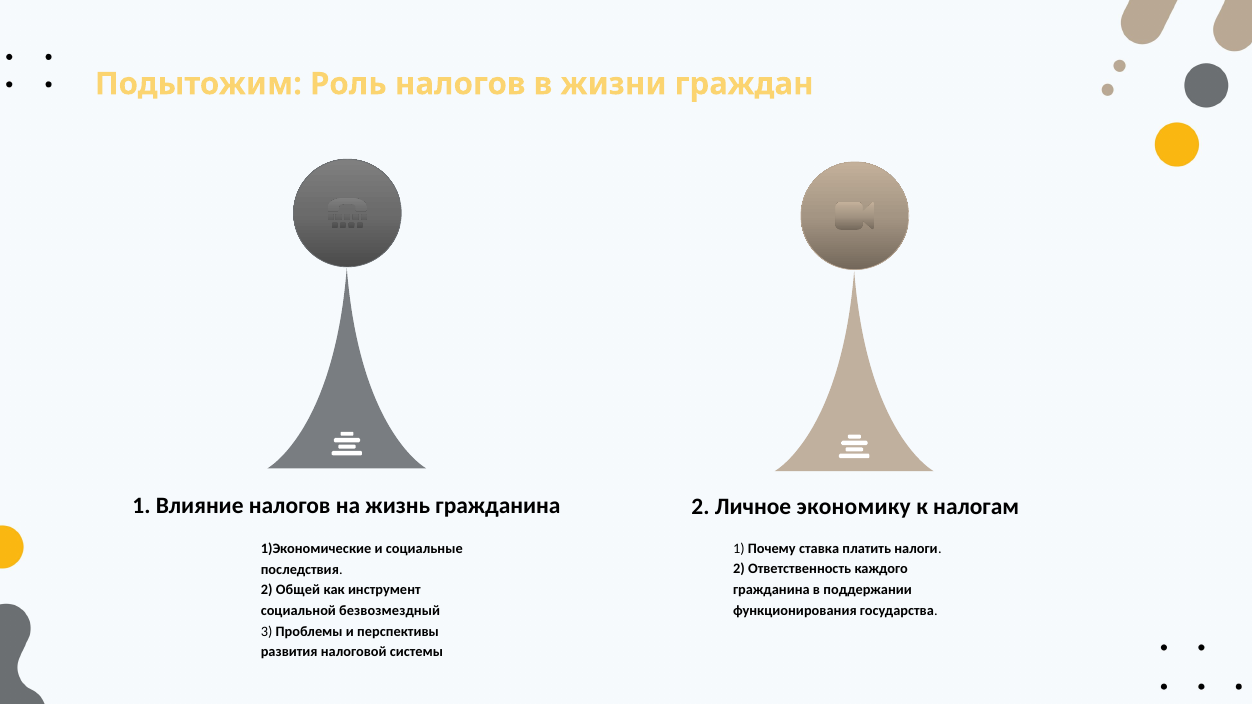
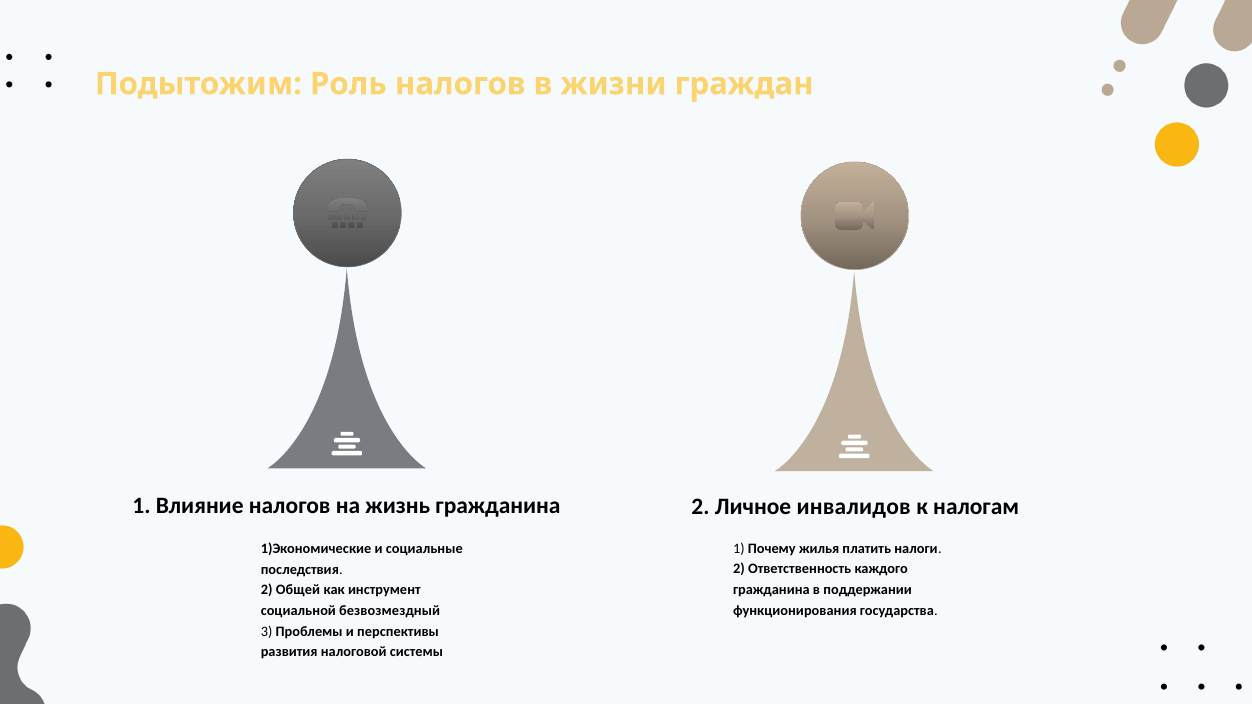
экономику: экономику -> инвалидов
ставка: ставка -> жилья
